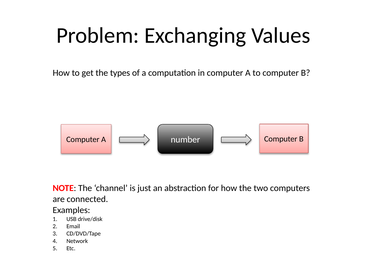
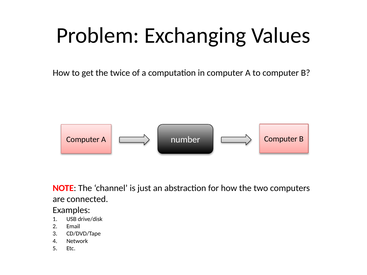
types: types -> twice
